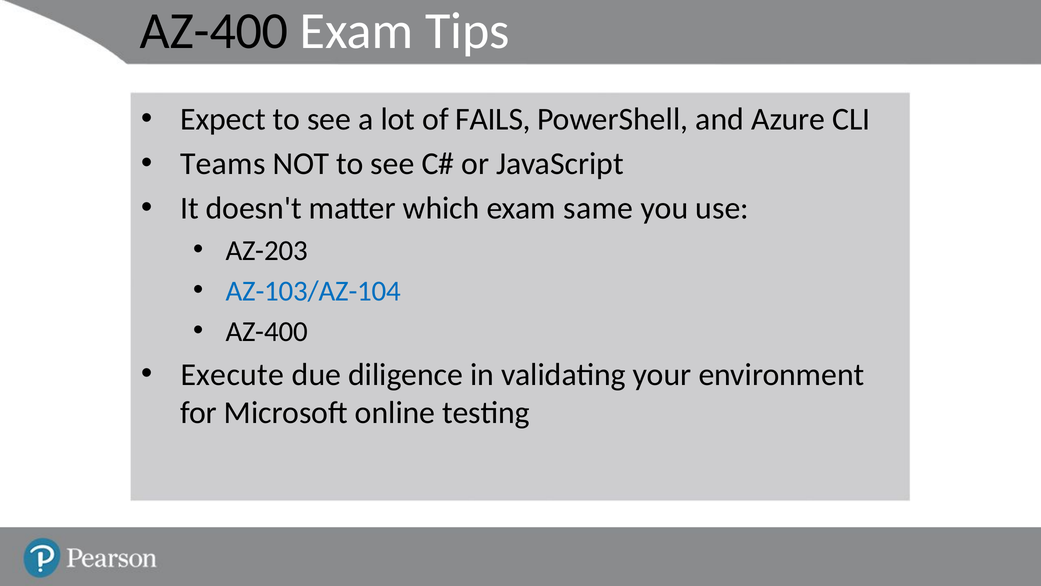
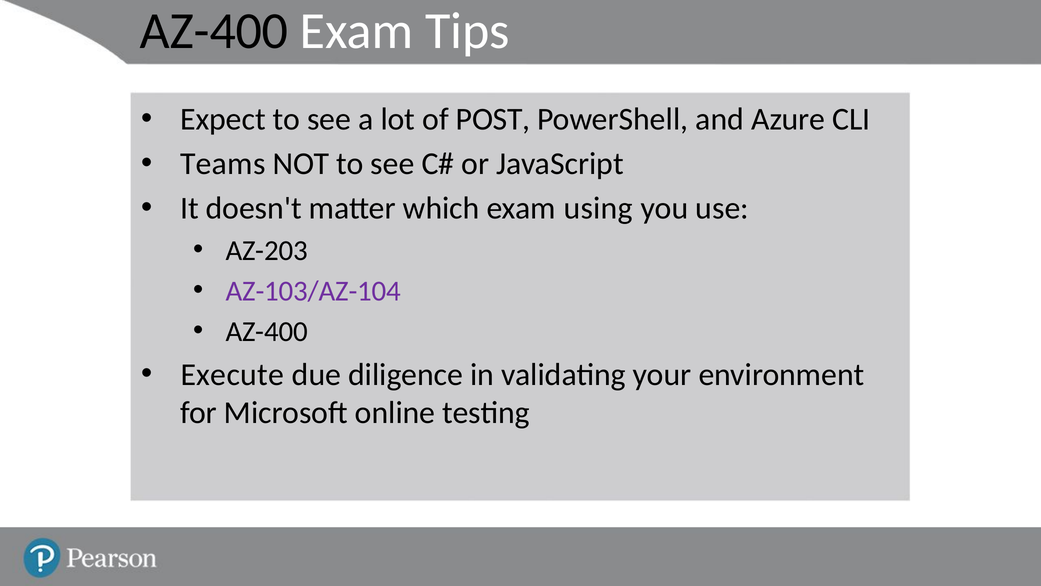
FAILS: FAILS -> POST
same: same -> using
AZ-103/AZ-104 colour: blue -> purple
